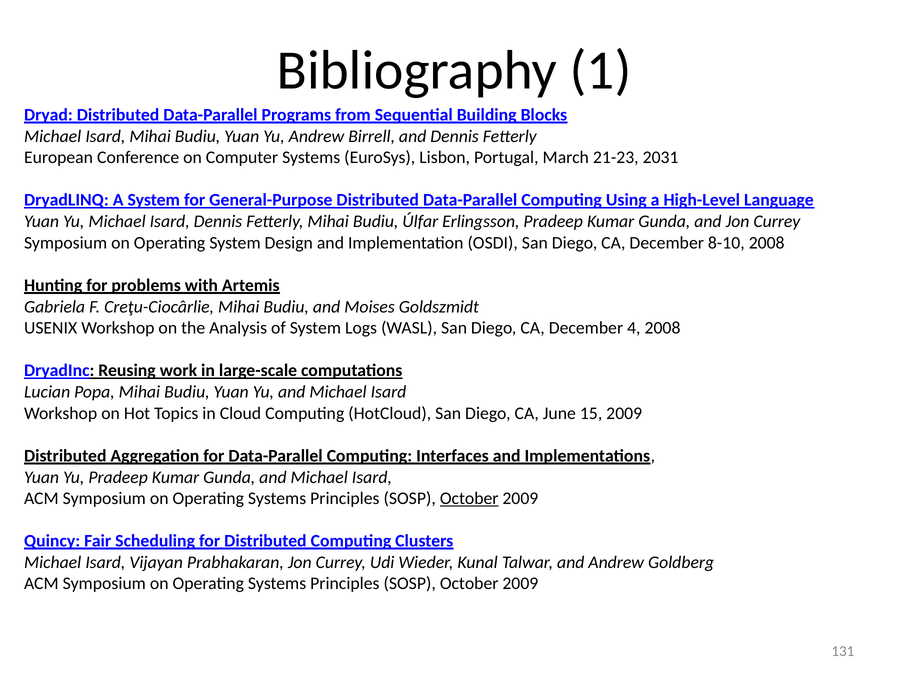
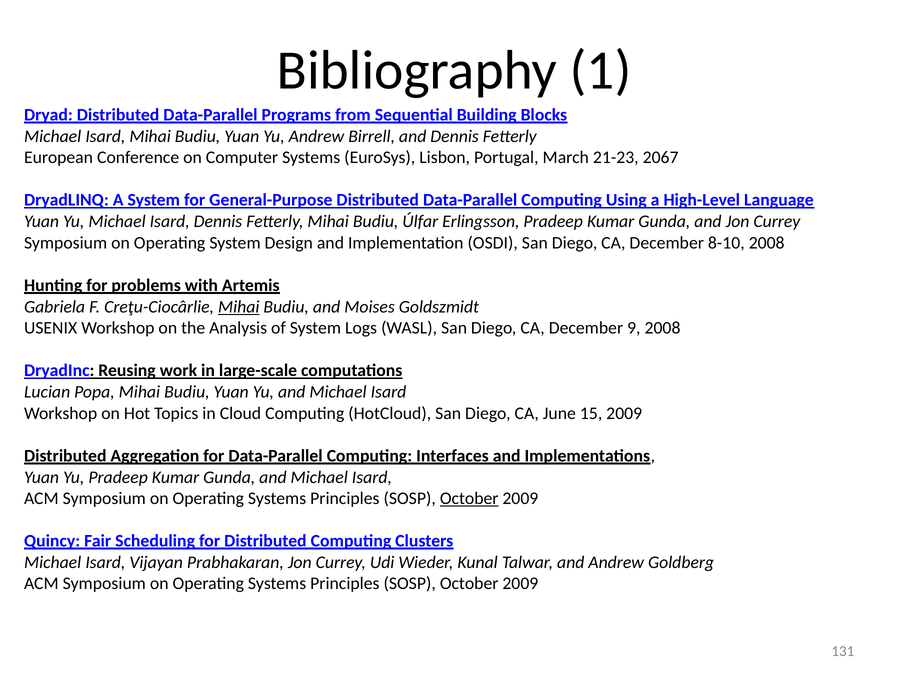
2031: 2031 -> 2067
Mihai at (239, 307) underline: none -> present
4: 4 -> 9
